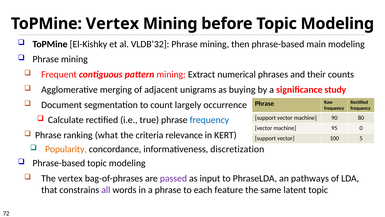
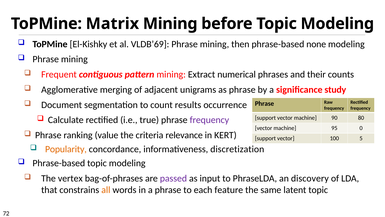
ToPMine Vertex: Vertex -> Matrix
VLDB’32: VLDB’32 -> VLDB’69
main: main -> none
as buying: buying -> phrase
largely: largely -> results
frequency at (209, 120) colour: blue -> purple
what: what -> value
pathways: pathways -> discovery
all colour: purple -> orange
